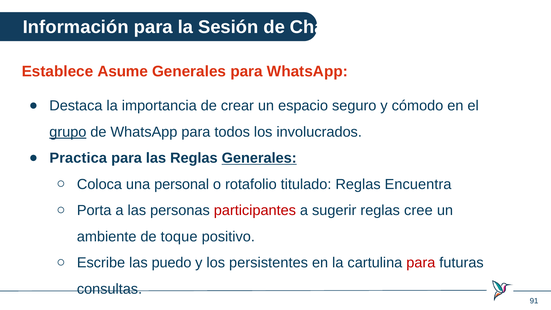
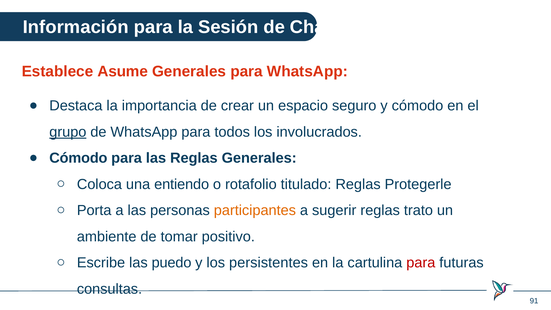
Practica at (78, 158): Practica -> Cómodo
Generales at (259, 158) underline: present -> none
personal: personal -> entiendo
Encuentra: Encuentra -> Protegerle
participantes colour: red -> orange
cree: cree -> trato
toque: toque -> tomar
